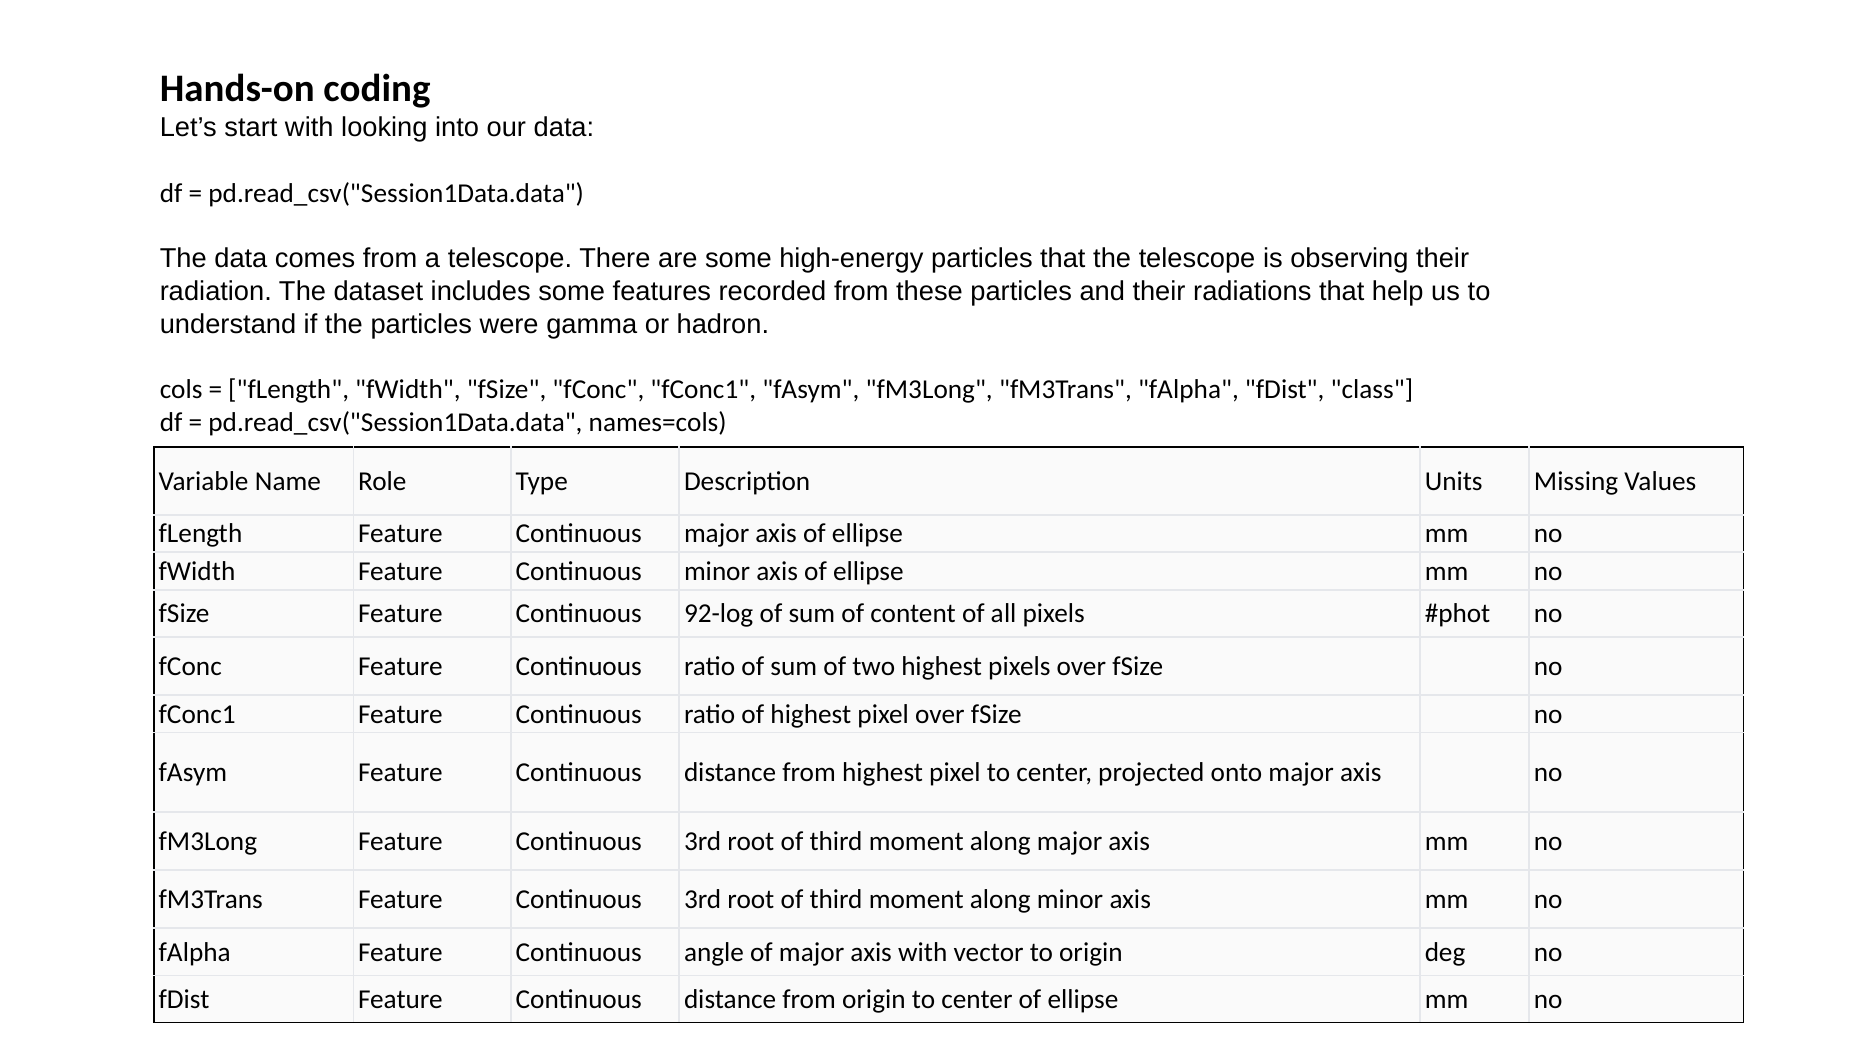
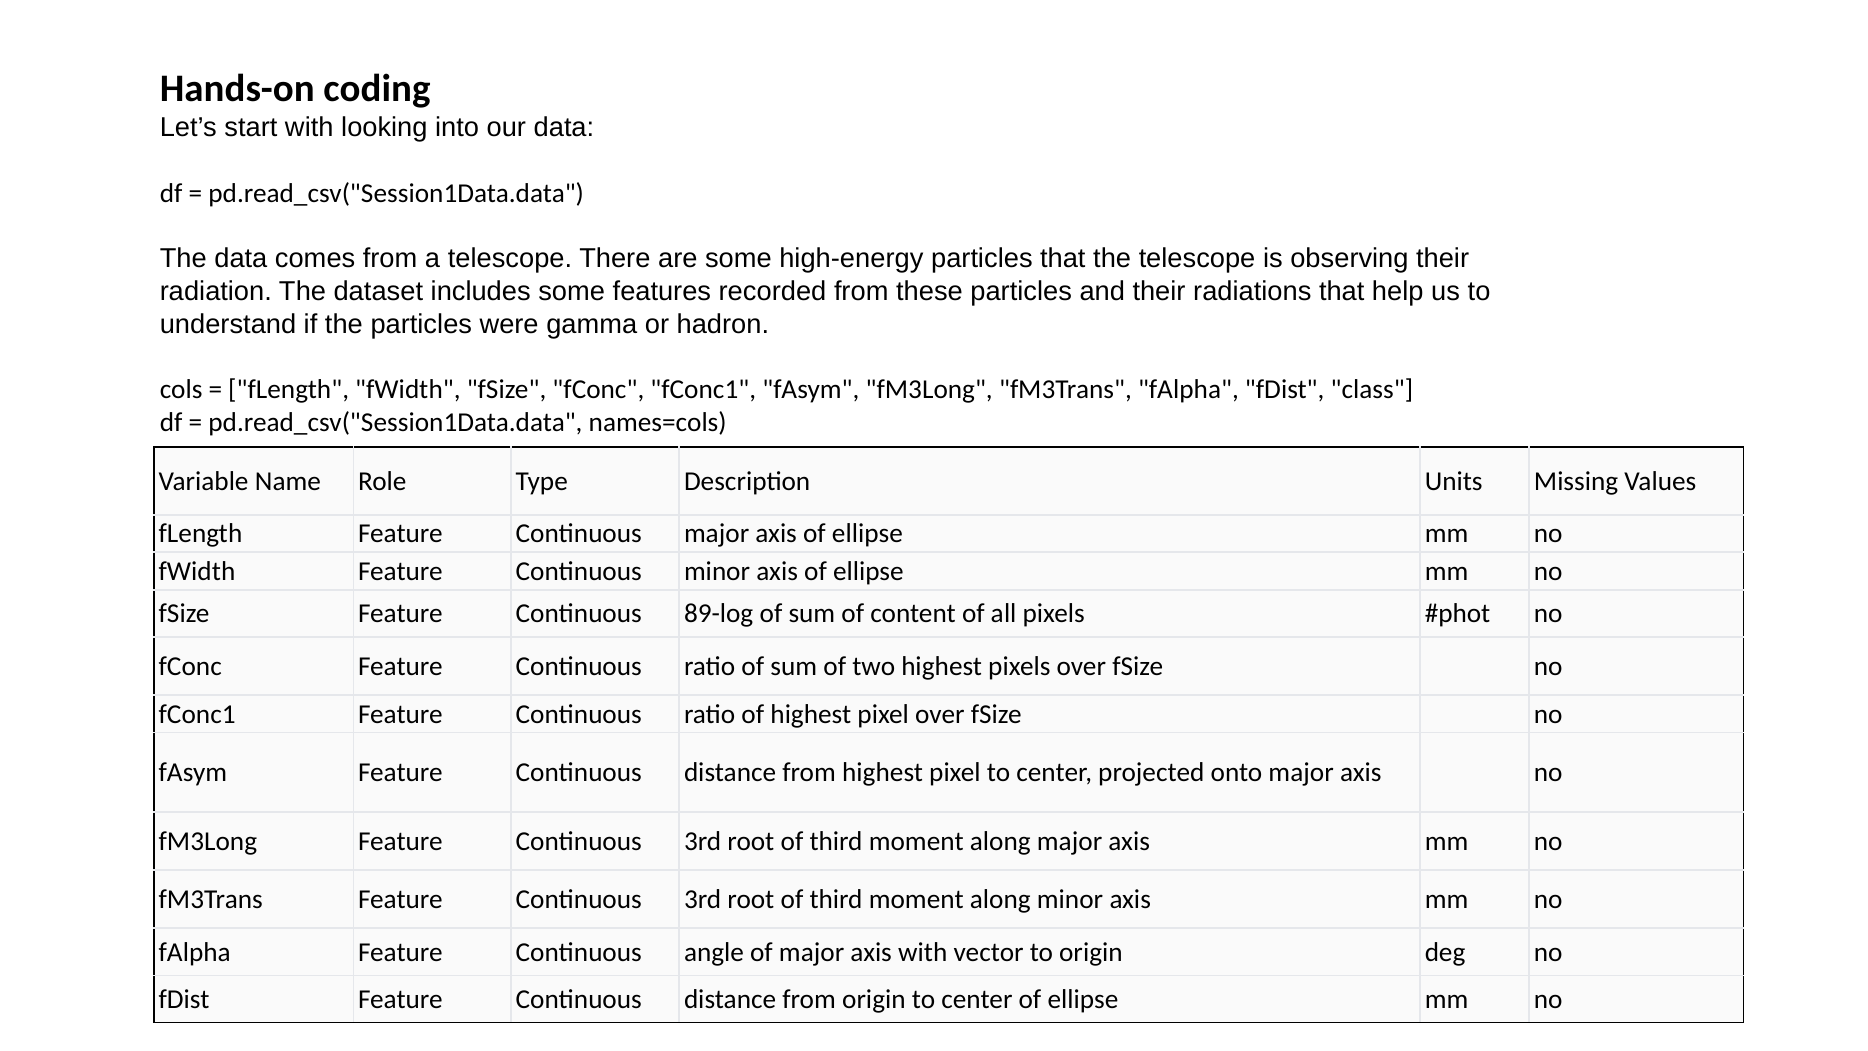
92-log: 92-log -> 89-log
